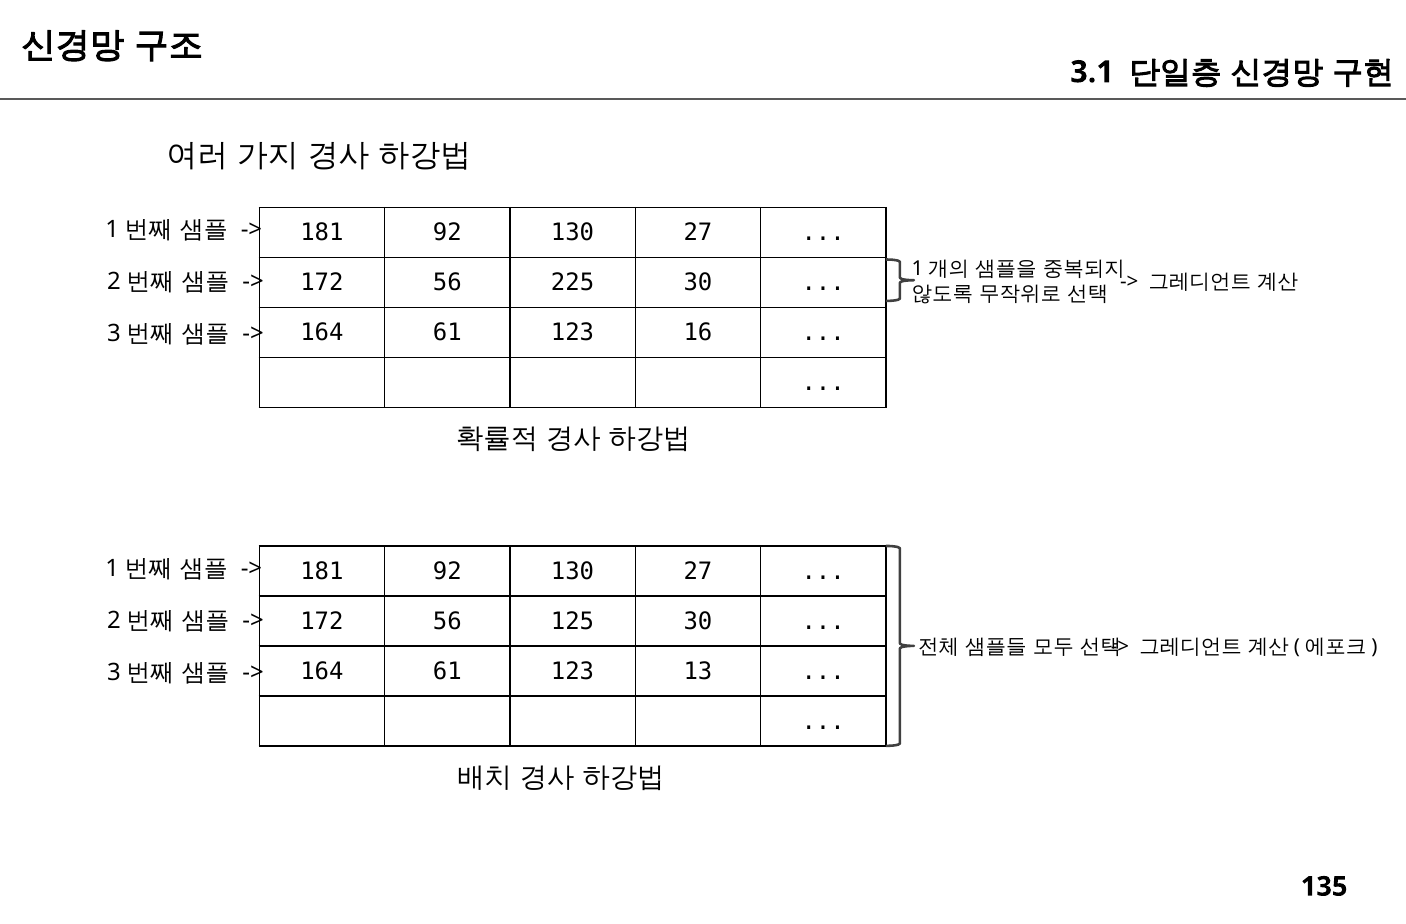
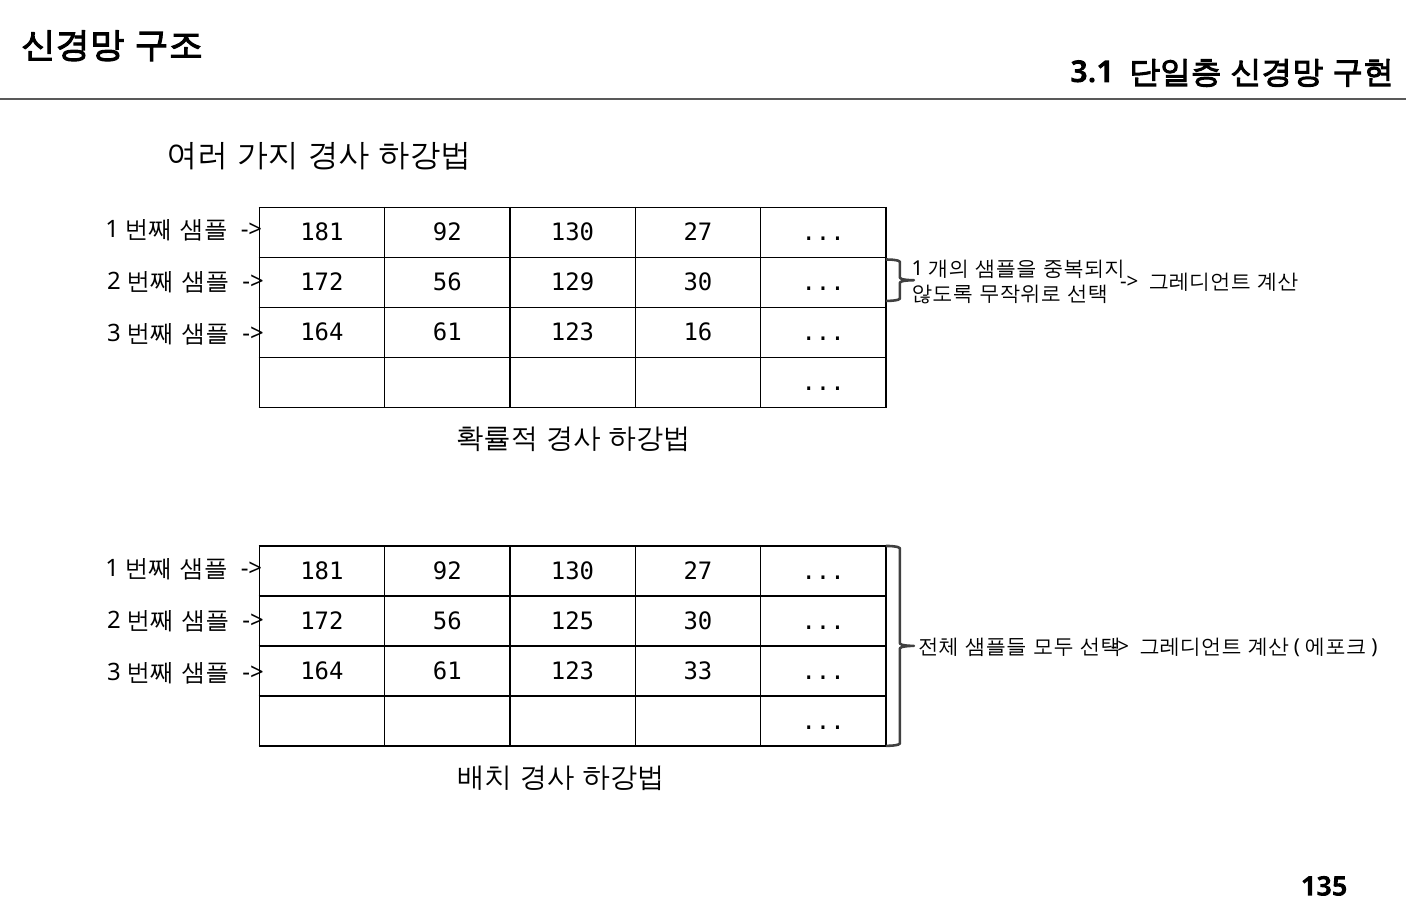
225: 225 -> 129
13: 13 -> 33
